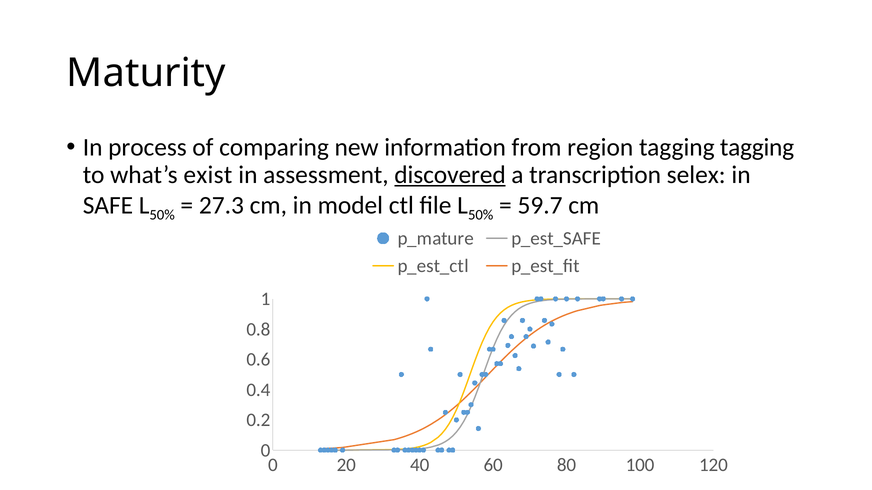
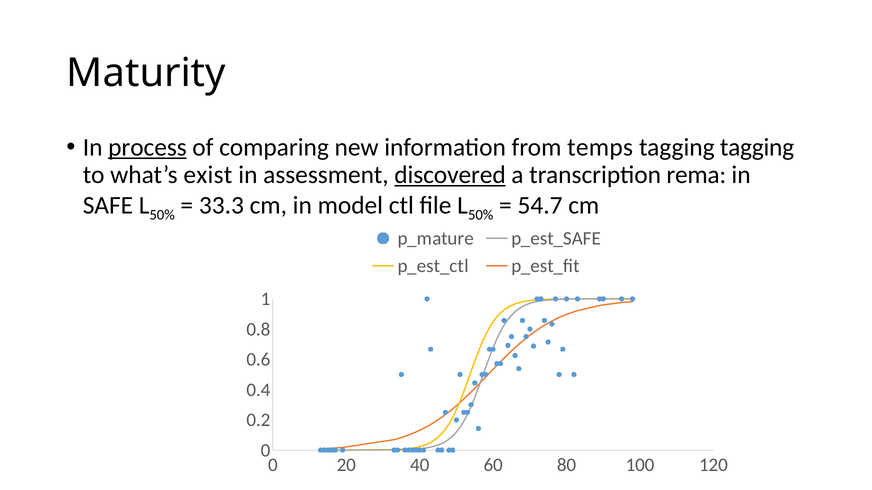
process underline: none -> present
region: region -> temps
selex: selex -> rema
27.3: 27.3 -> 33.3
59.7: 59.7 -> 54.7
